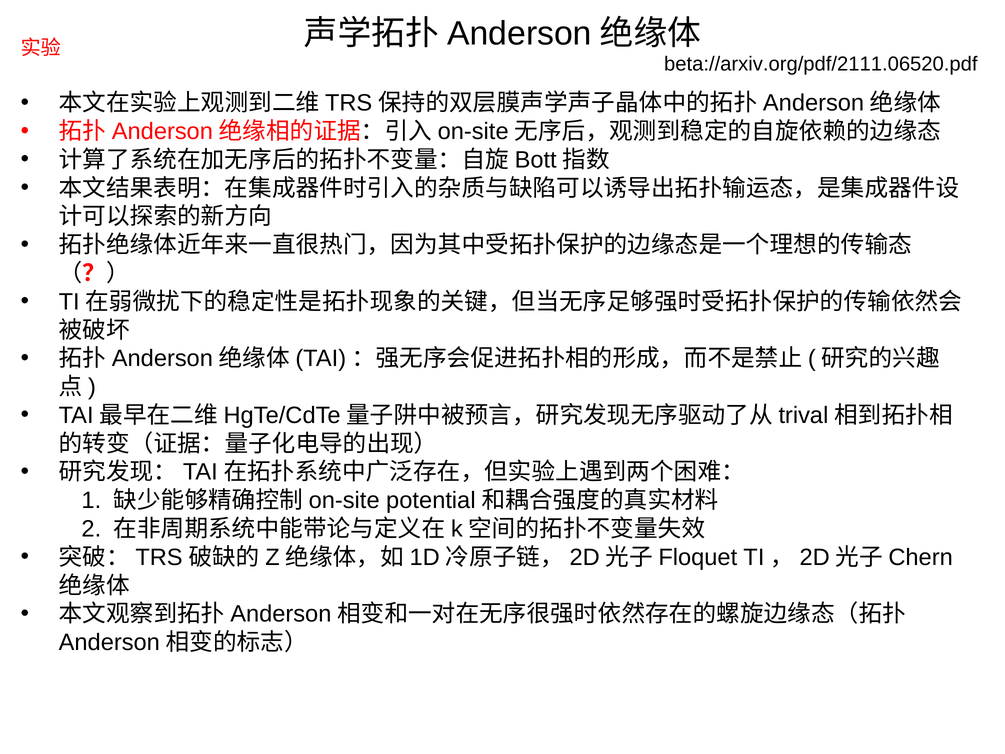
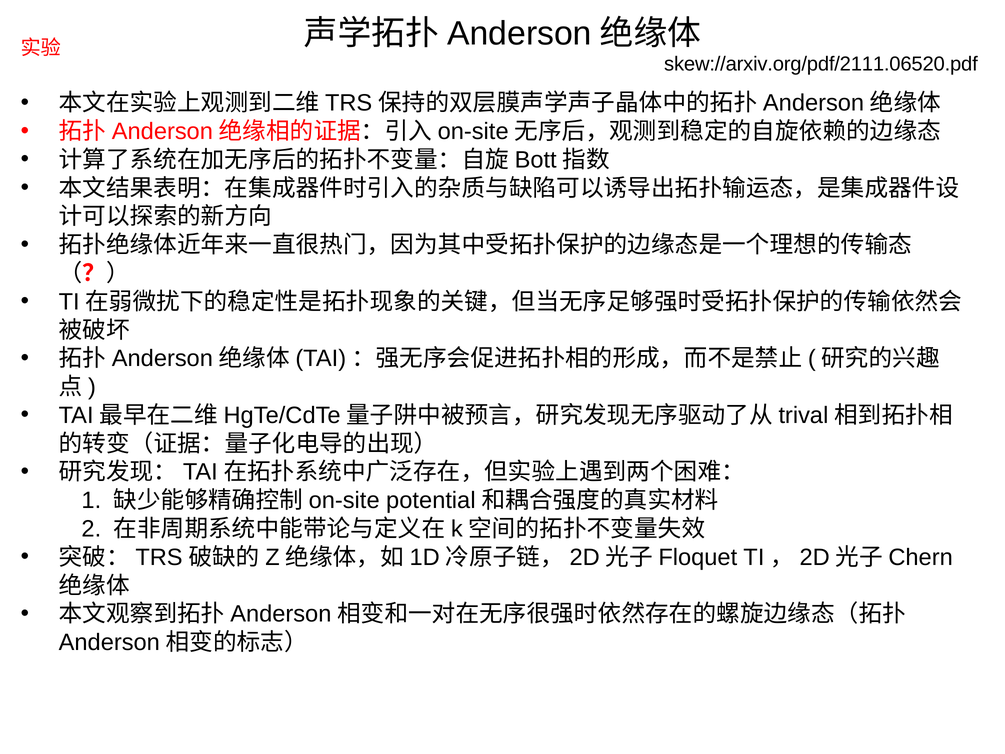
beta://arxiv.org/pdf/2111.06520.pdf: beta://arxiv.org/pdf/2111.06520.pdf -> skew://arxiv.org/pdf/2111.06520.pdf
